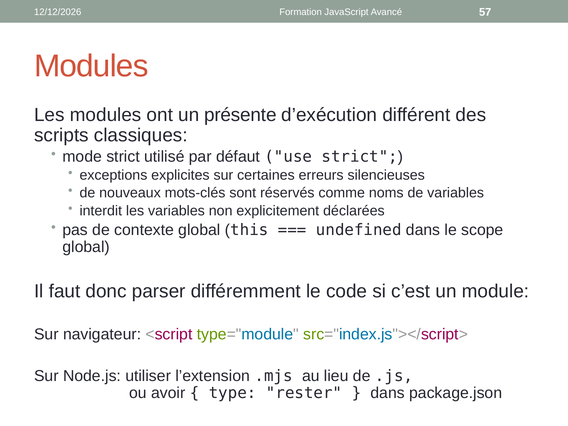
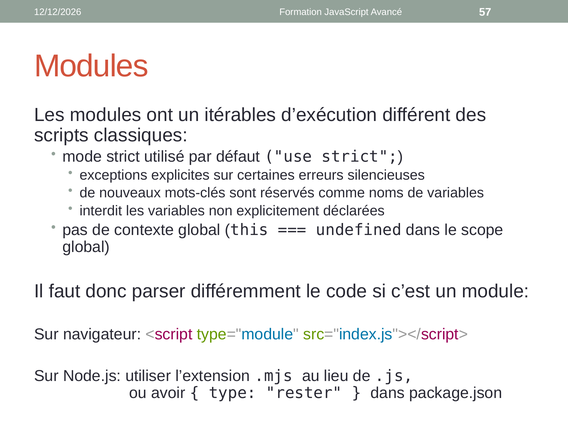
présente: présente -> itérables
